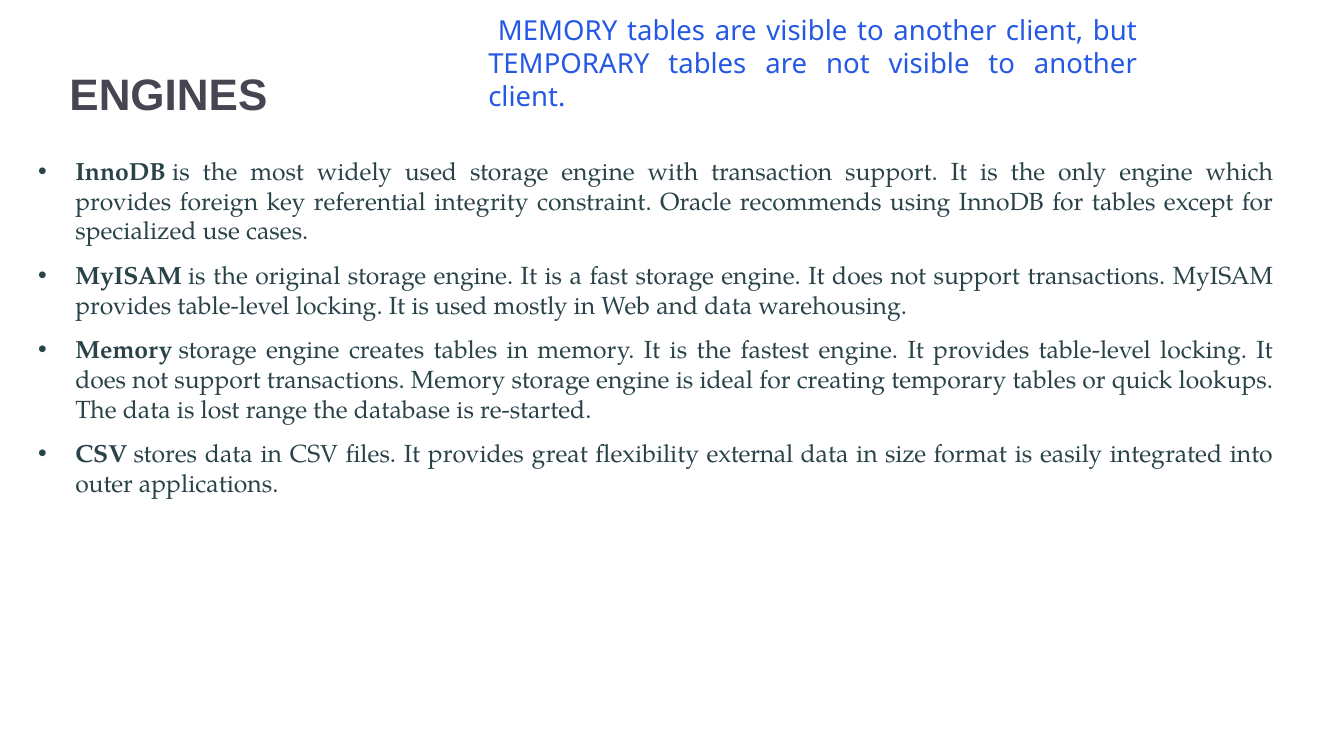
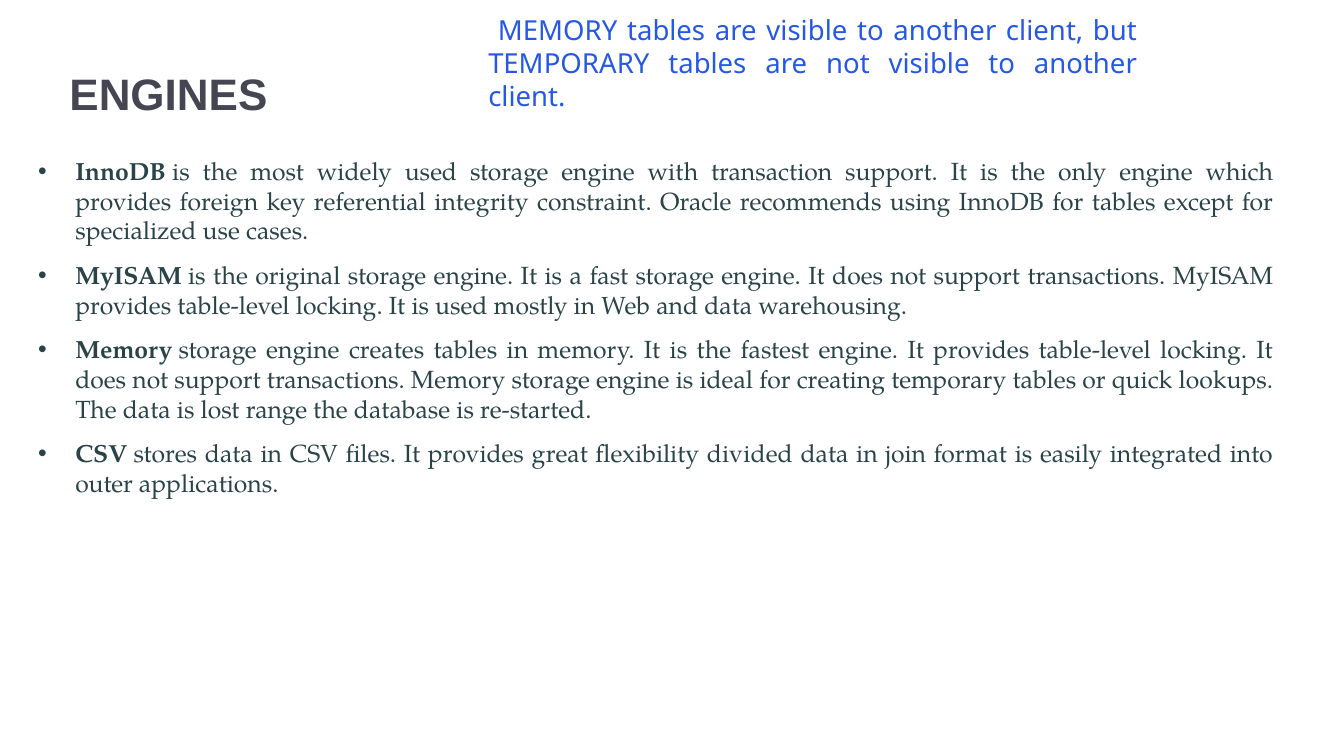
external: external -> divided
size: size -> join
